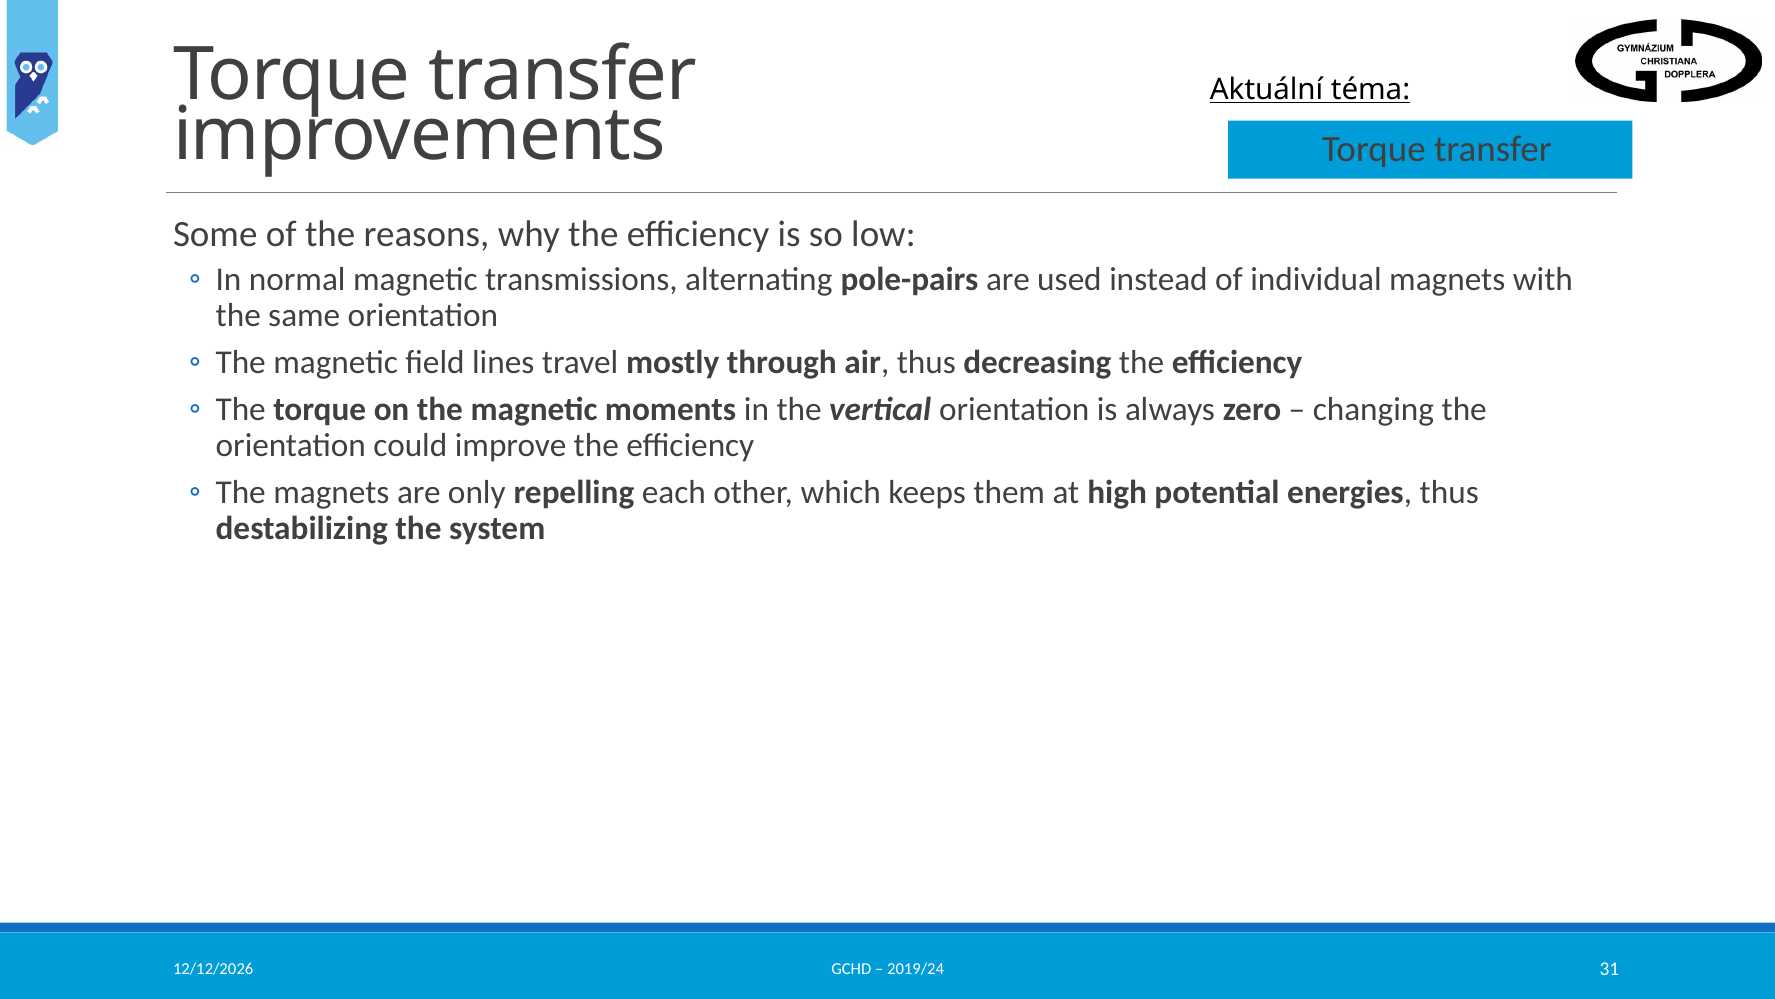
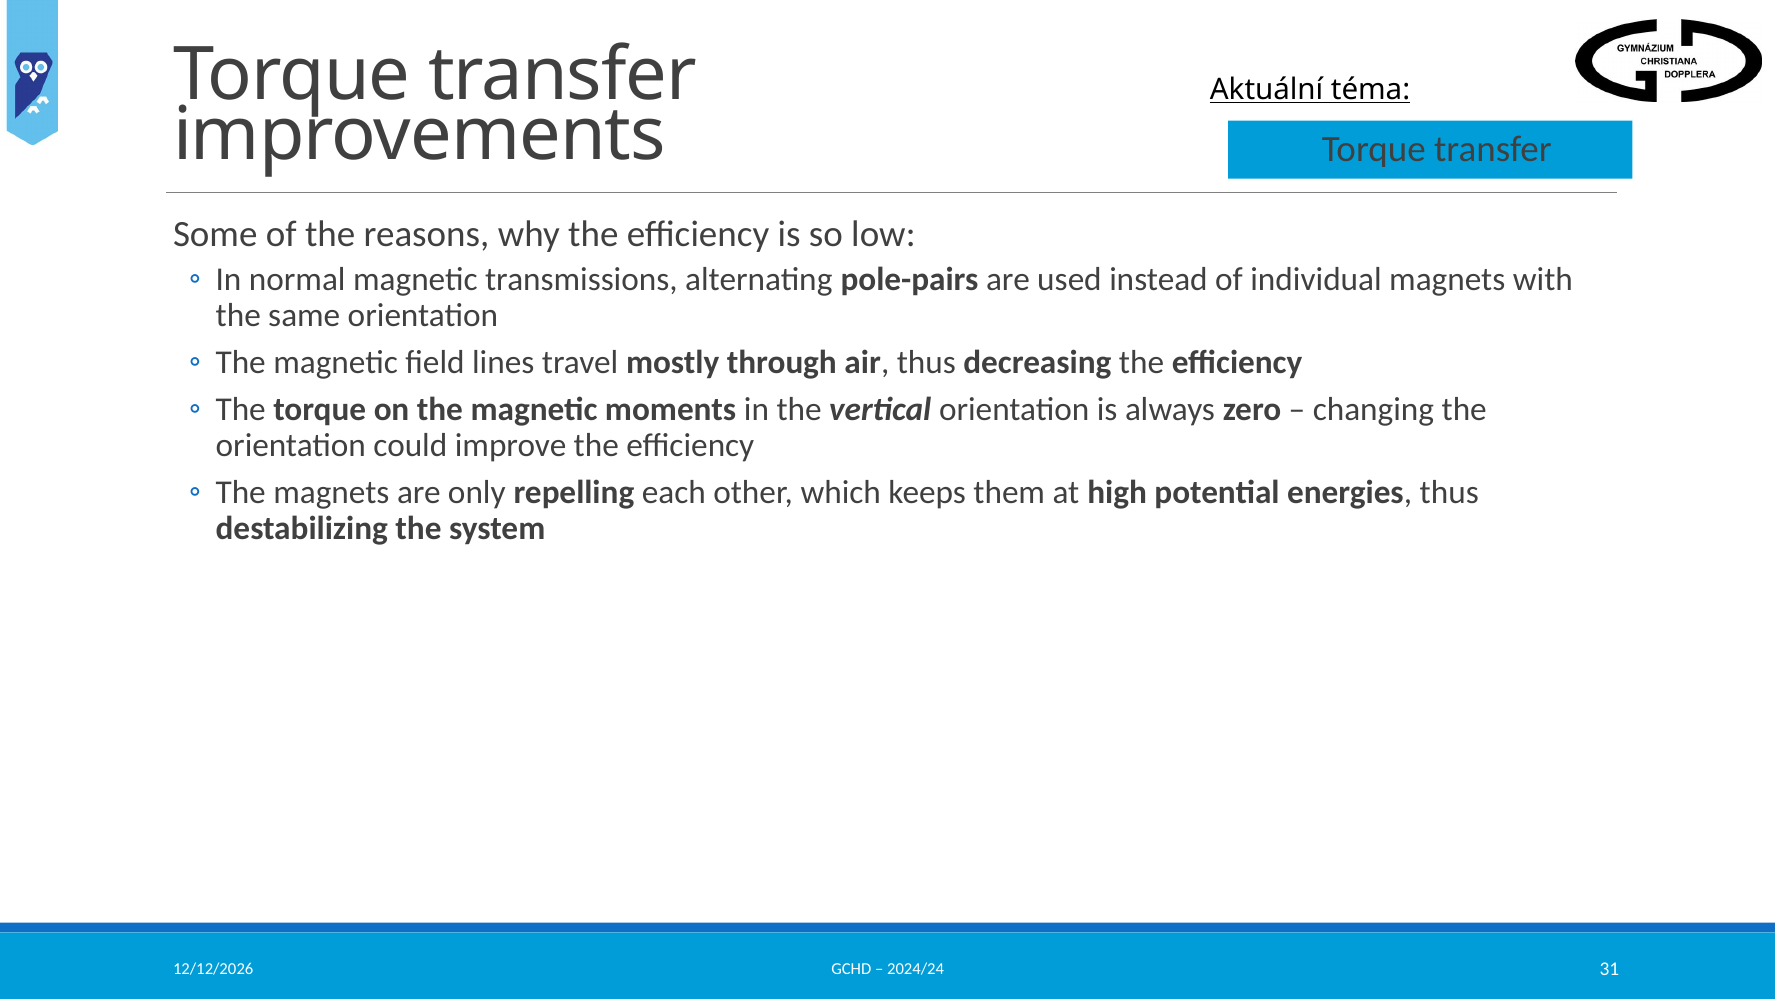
2019/24: 2019/24 -> 2024/24
